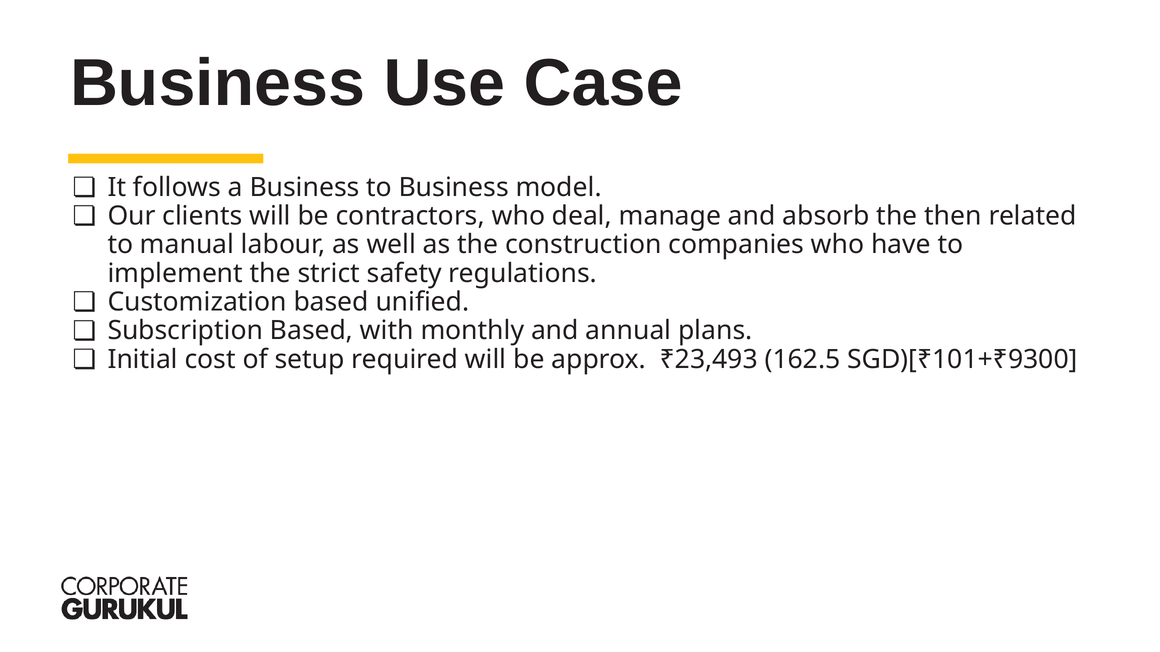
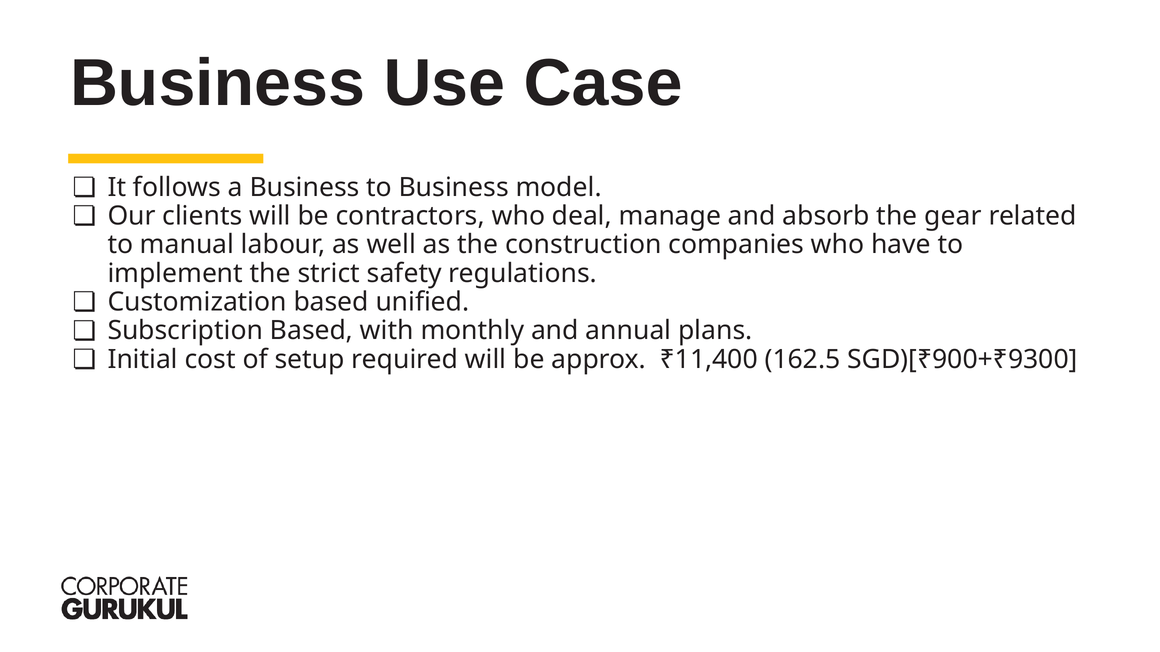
then: then -> gear
₹23,493: ₹23,493 -> ₹11,400
SGD)[₹101+₹9300: SGD)[₹101+₹9300 -> SGD)[₹900+₹9300
